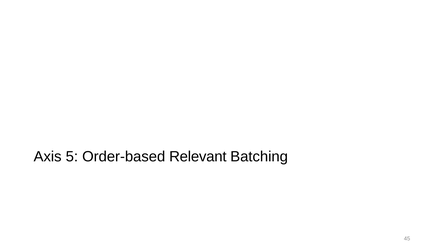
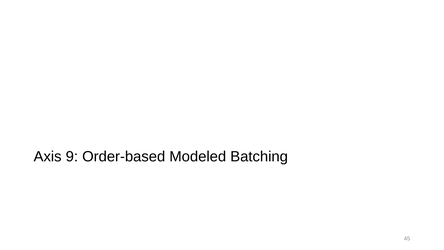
5: 5 -> 9
Relevant: Relevant -> Modeled
